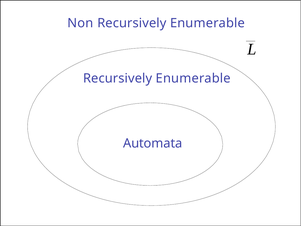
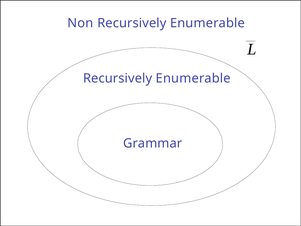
Automata: Automata -> Grammar
